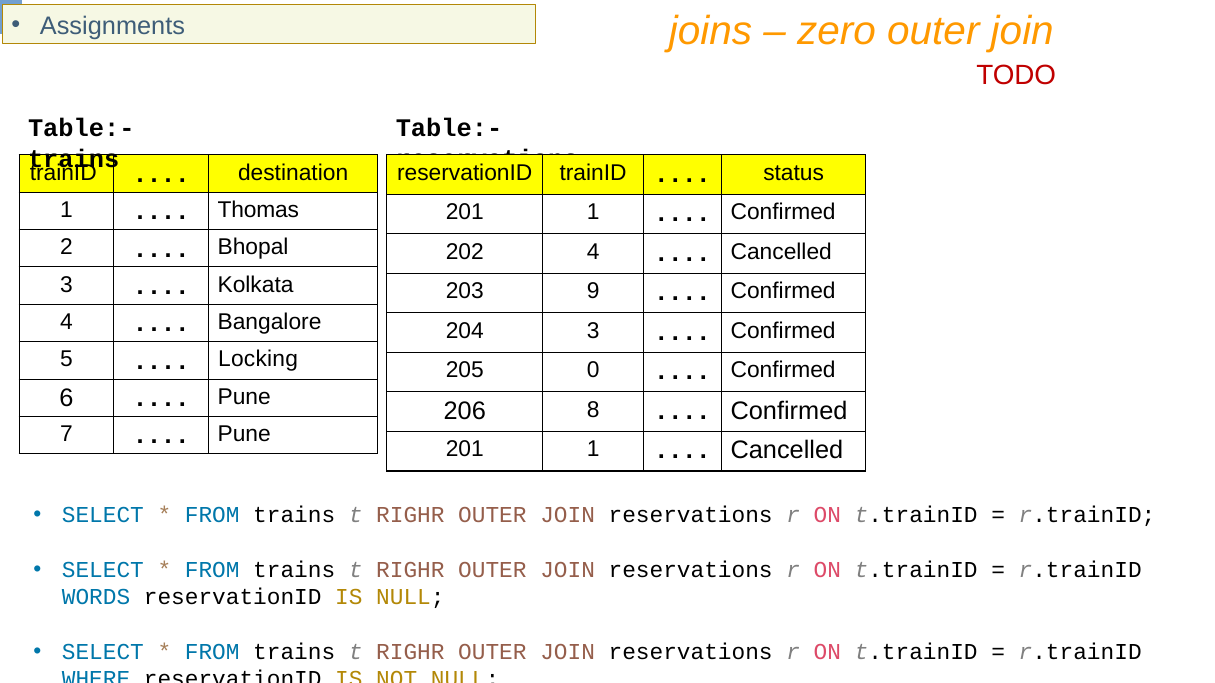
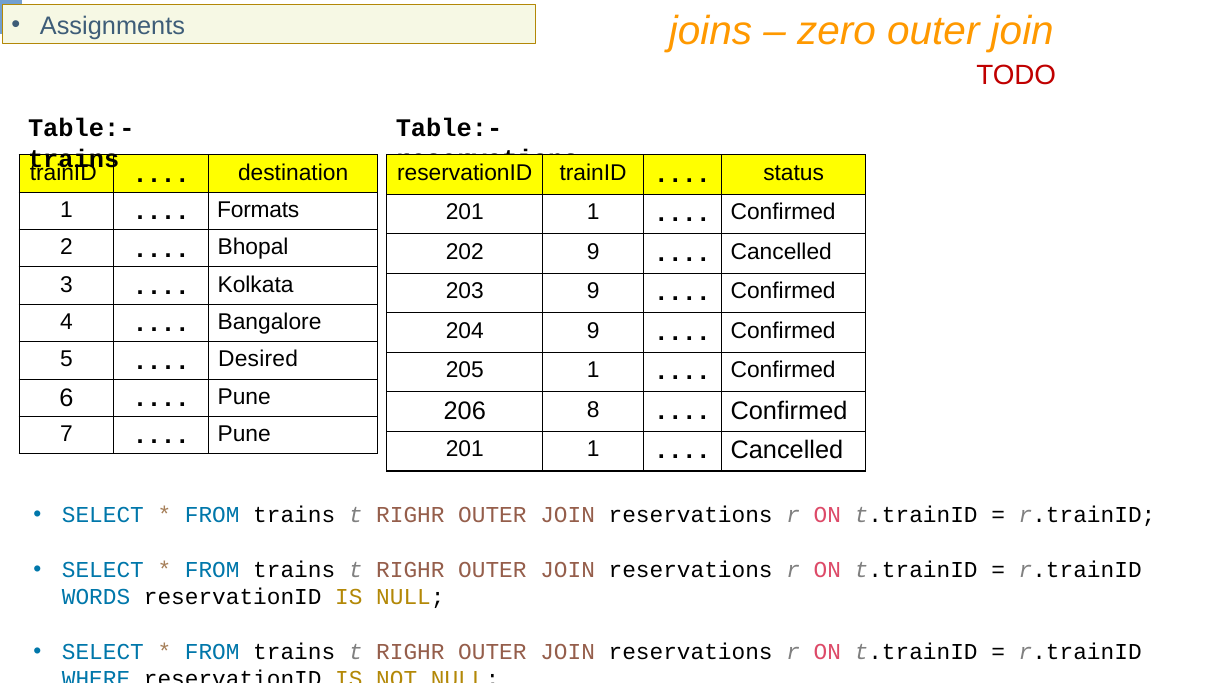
Thomas: Thomas -> Formats
202 4: 4 -> 9
204 3: 3 -> 9
Locking: Locking -> Desired
205 0: 0 -> 1
